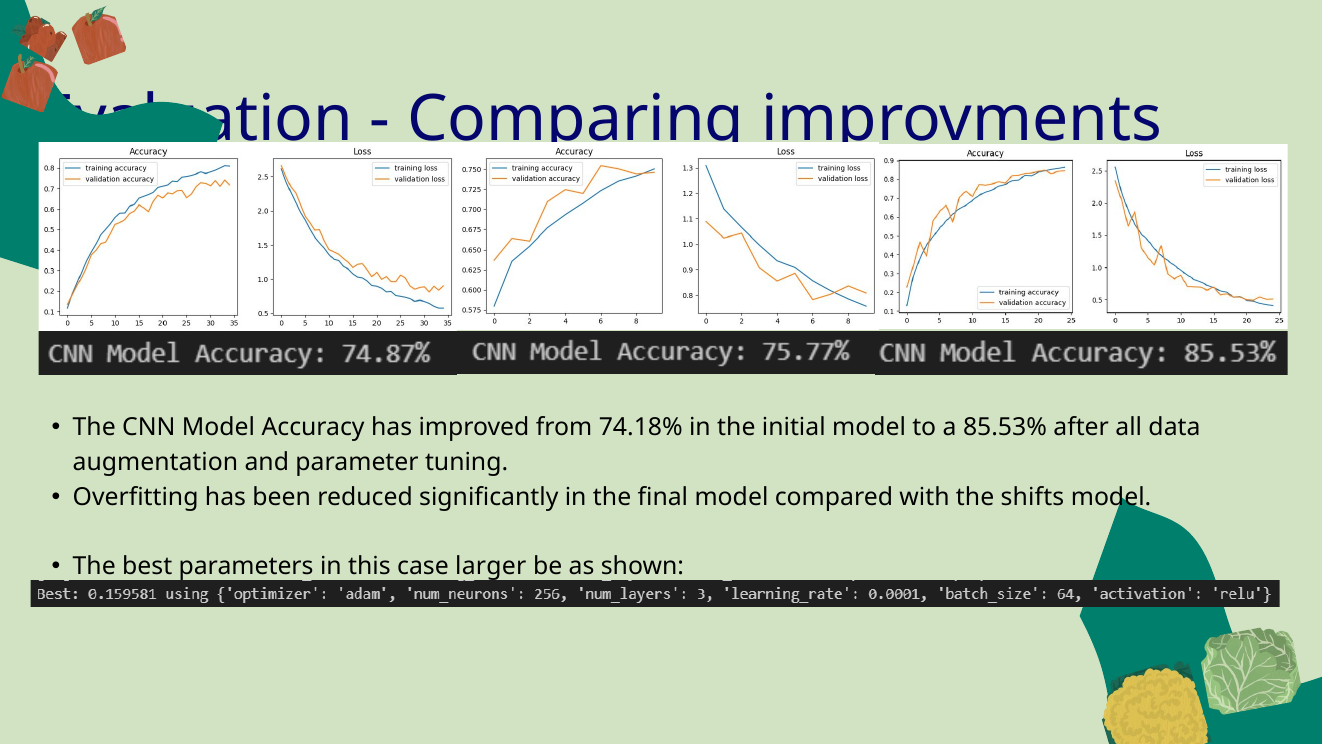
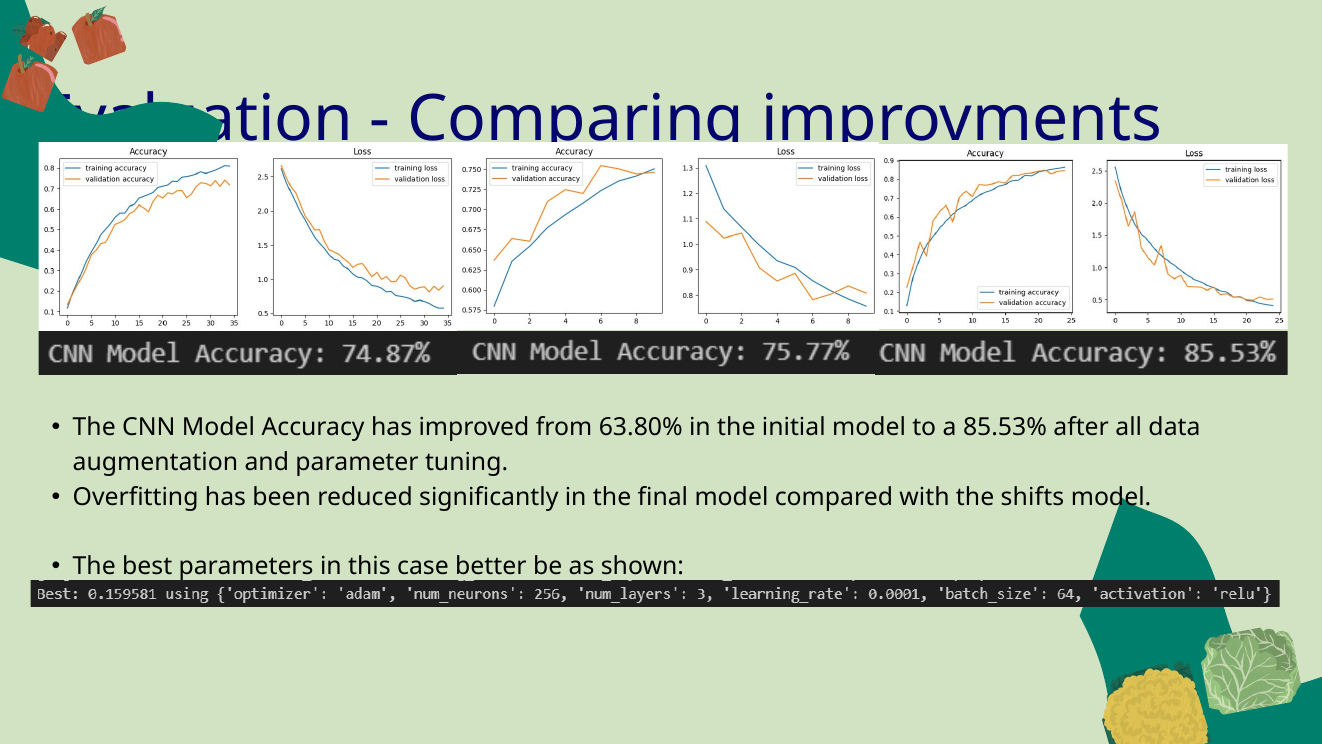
74.18%: 74.18% -> 63.80%
larger: larger -> better
